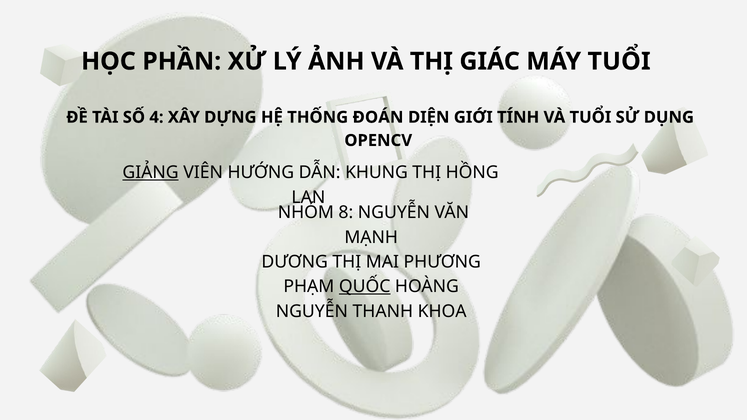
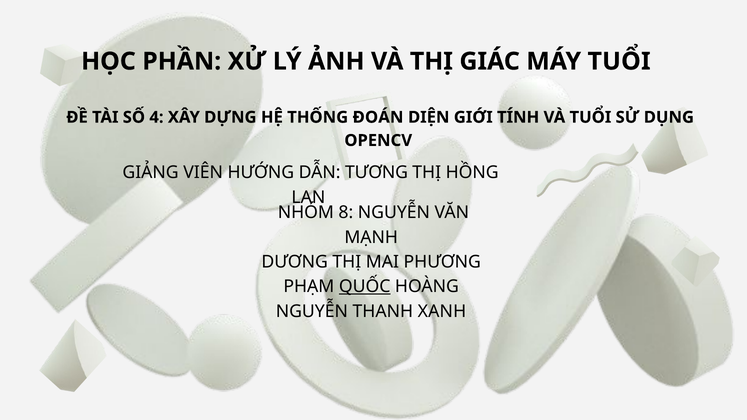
GIẢNG underline: present -> none
KHUNG: KHUNG -> TƯƠNG
KHOA: KHOA -> XANH
